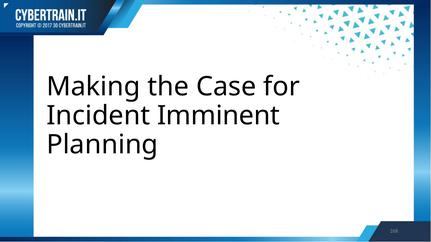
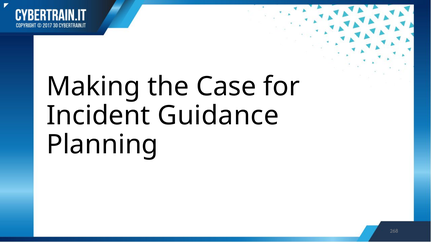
Imminent: Imminent -> Guidance
